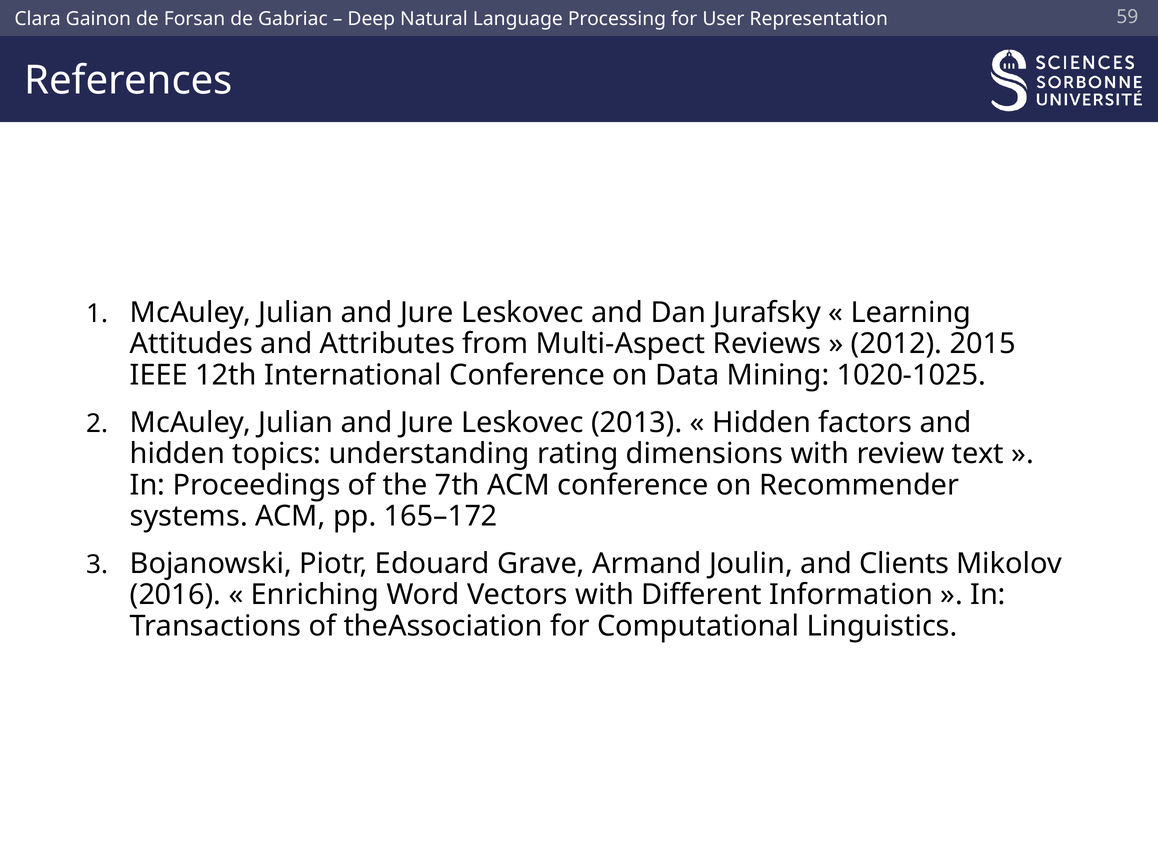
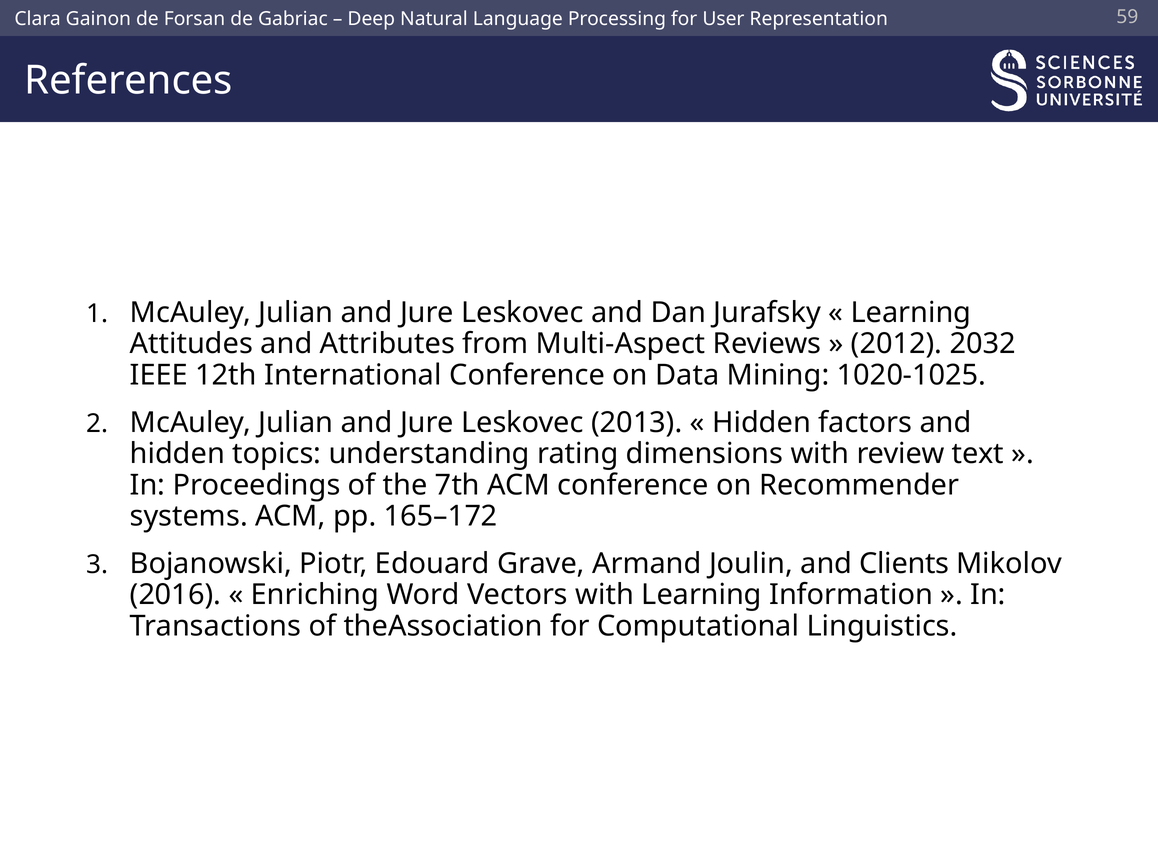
2015: 2015 -> 2032
with Different: Different -> Learning
